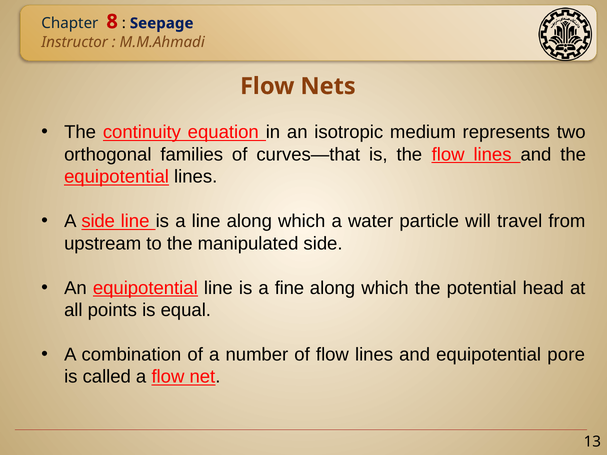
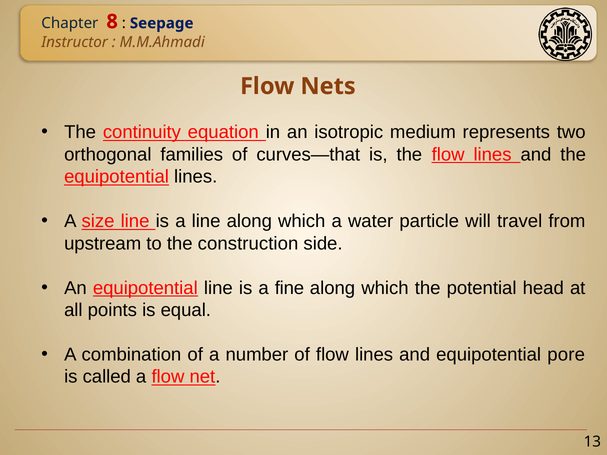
A side: side -> size
manipulated: manipulated -> construction
